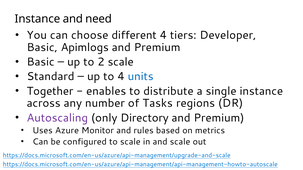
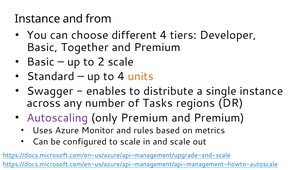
need: need -> from
Apimlogs: Apimlogs -> Together
units colour: blue -> orange
Together: Together -> Swagger
only Directory: Directory -> Premium
